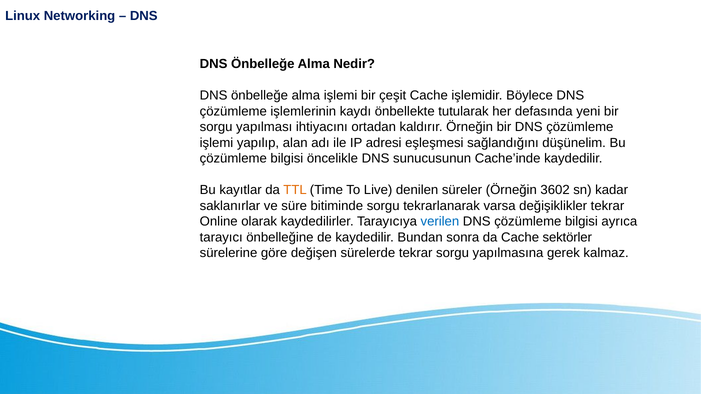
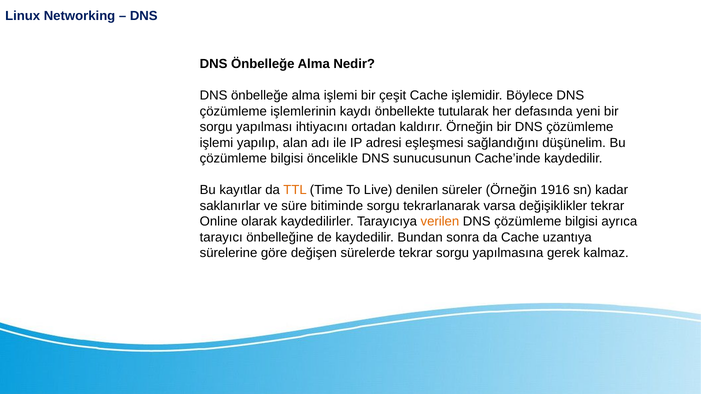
3602: 3602 -> 1916
verilen colour: blue -> orange
sektörler: sektörler -> uzantıya
